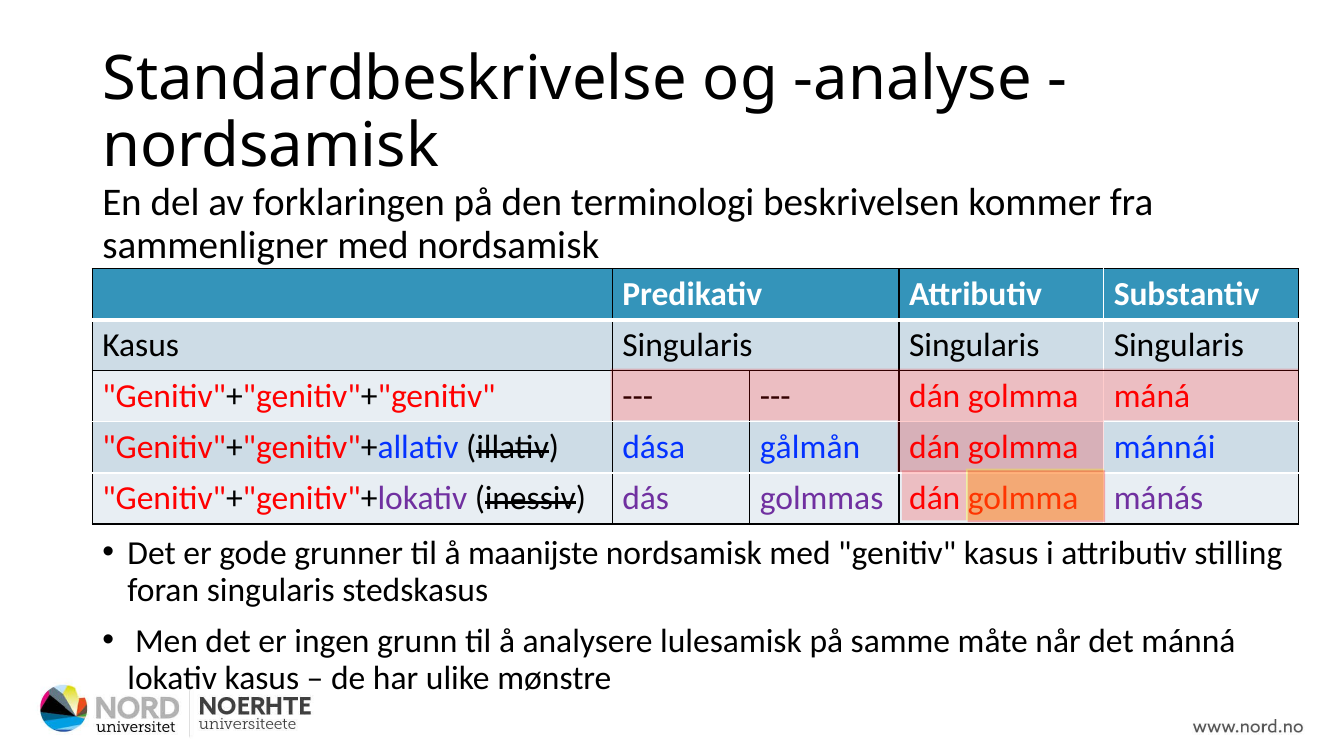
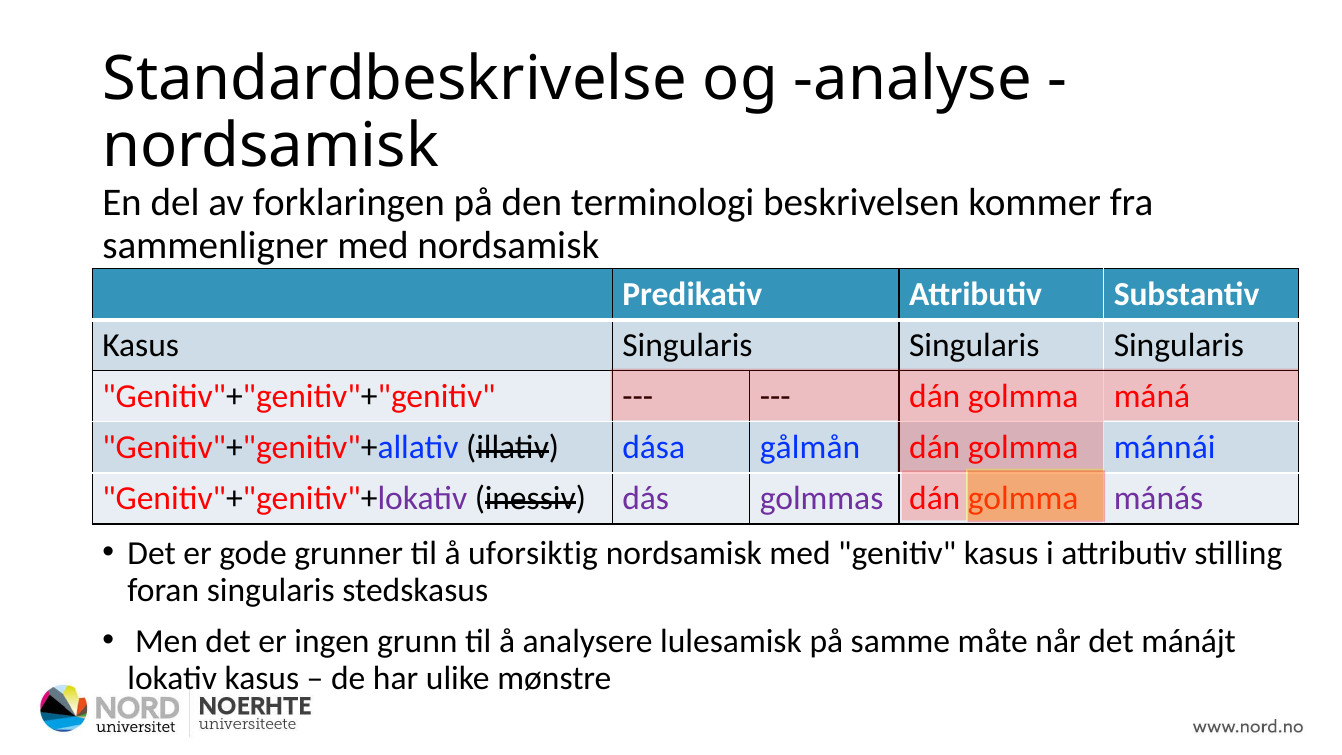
maanijste: maanijste -> uforsiktig
mánná: mánná -> mánájt
